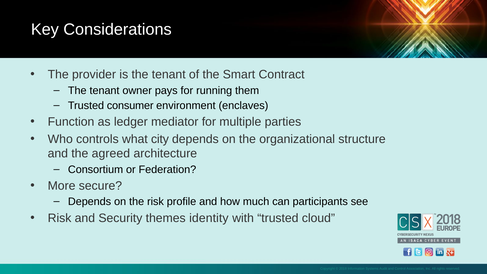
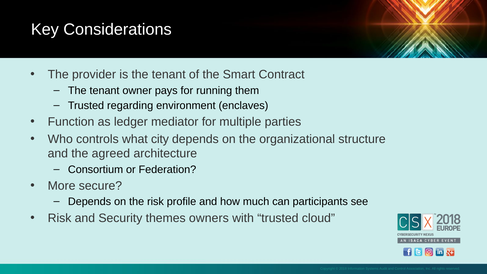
consumer: consumer -> regarding
identity: identity -> owners
